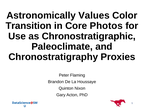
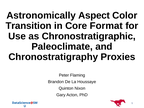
Values: Values -> Aspect
Photos: Photos -> Format
